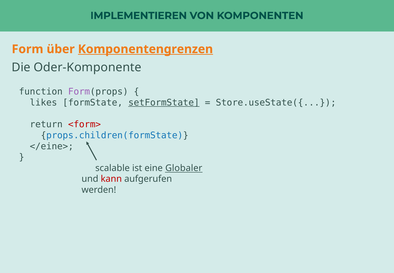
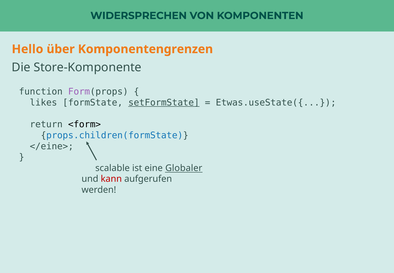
IMPLEMENTIEREN: IMPLEMENTIEREN -> WIDERSPRECHEN
Form: Form -> Hello
Komponentengrenzen underline: present -> none
Oder-Komponente: Oder-Komponente -> Store-Komponente
Store.useState({: Store.useState({ -> Etwas.useState({
<form> colour: red -> black
